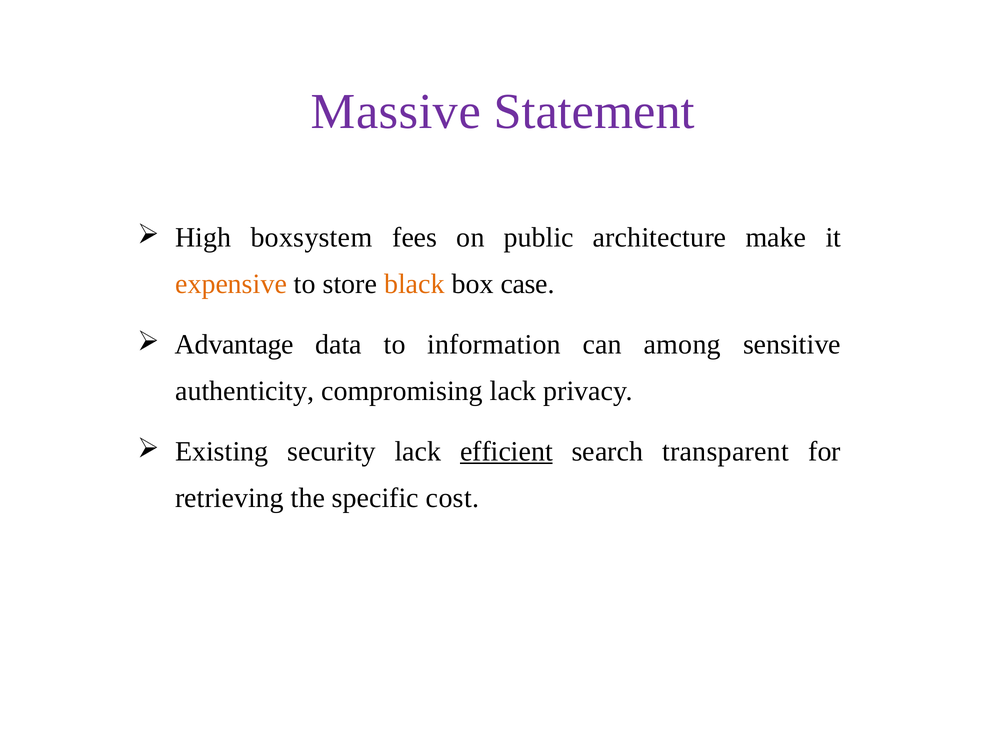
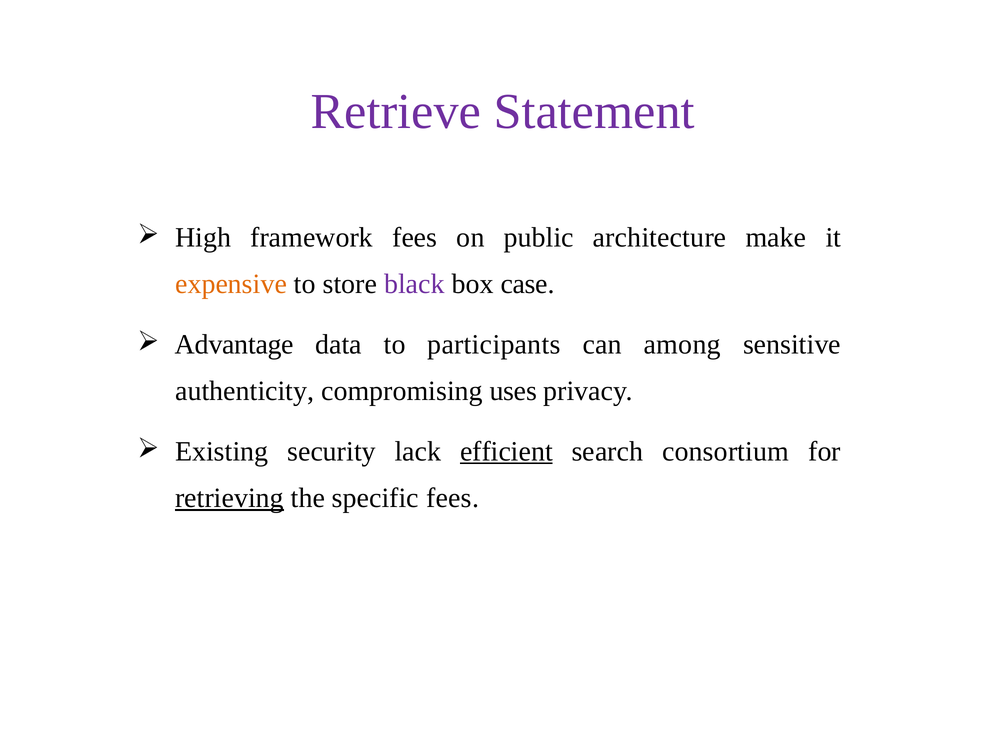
Massive: Massive -> Retrieve
boxsystem: boxsystem -> framework
black colour: orange -> purple
information: information -> participants
compromising lack: lack -> uses
transparent: transparent -> consortium
retrieving underline: none -> present
specific cost: cost -> fees
